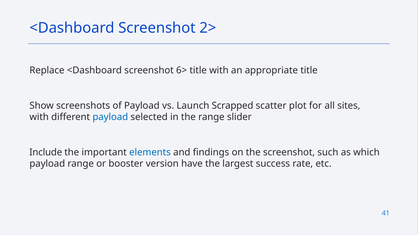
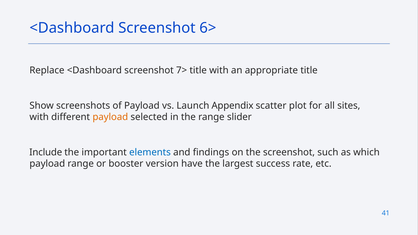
2>: 2> -> 6>
6>: 6> -> 7>
Scrapped: Scrapped -> Appendix
payload at (110, 117) colour: blue -> orange
